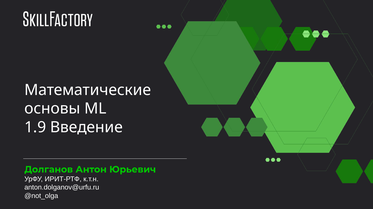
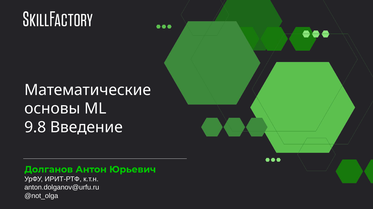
1.9: 1.9 -> 9.8
